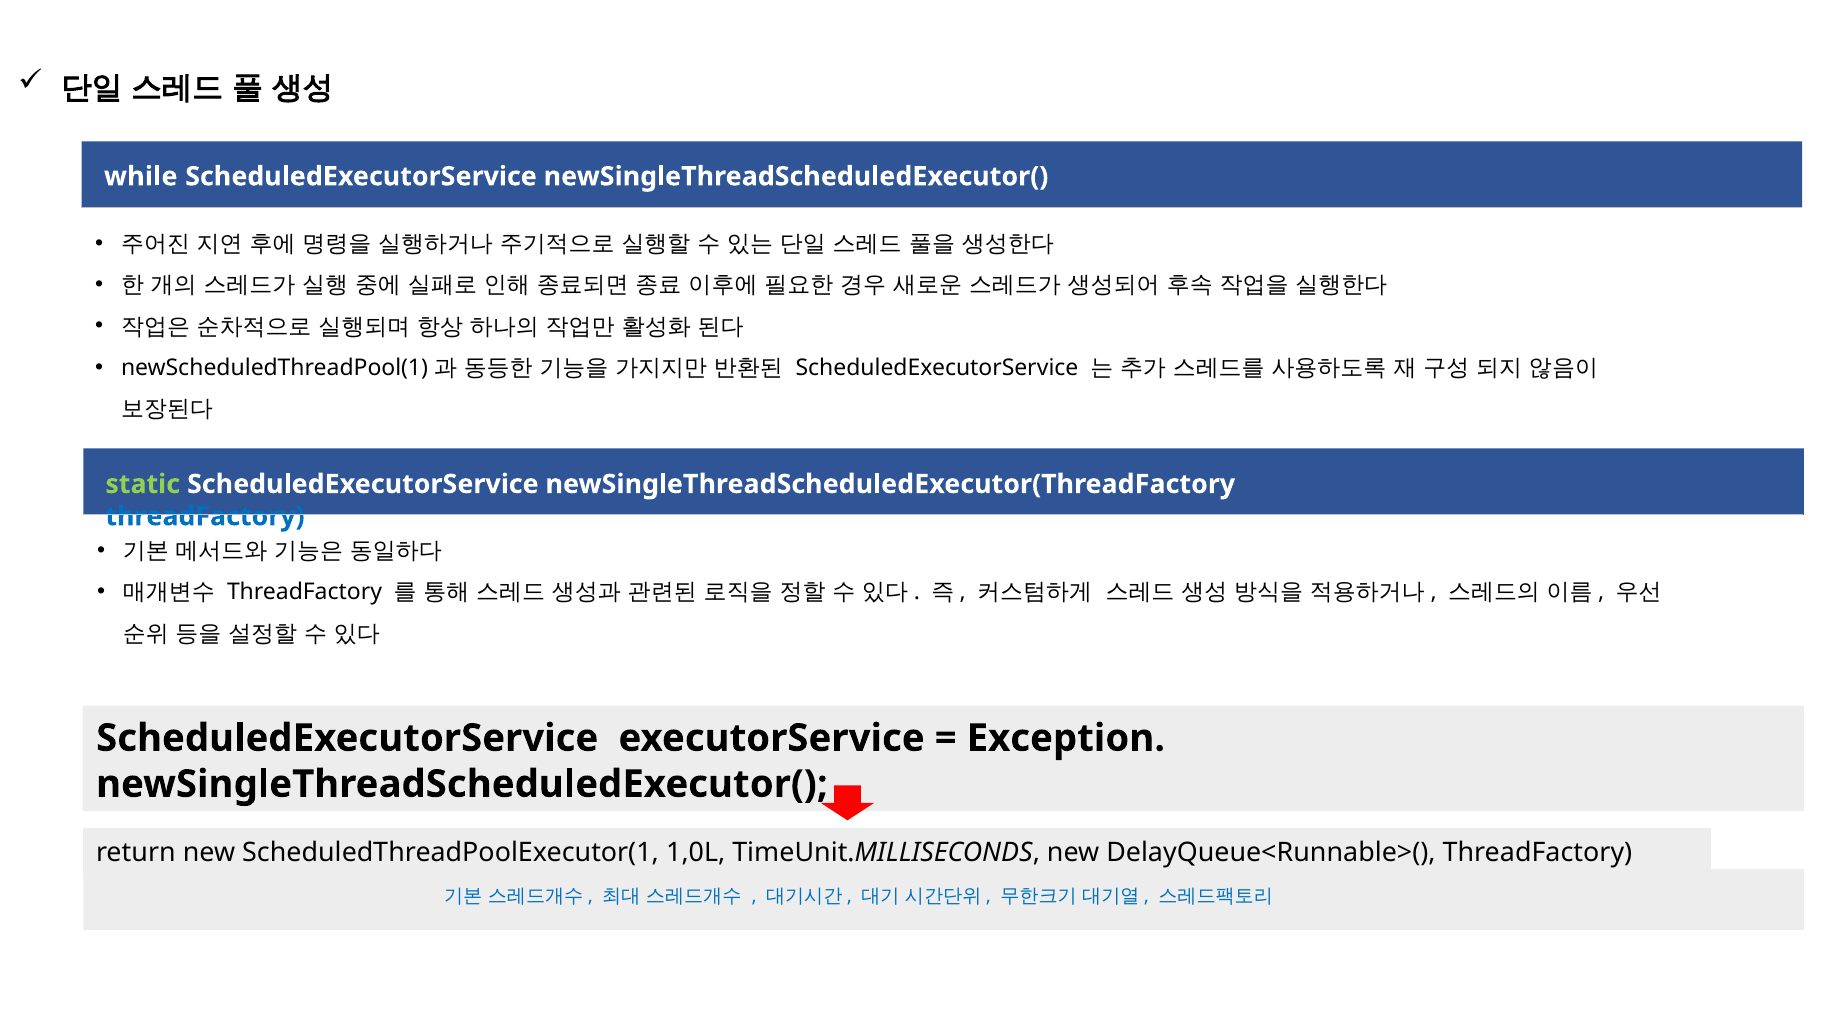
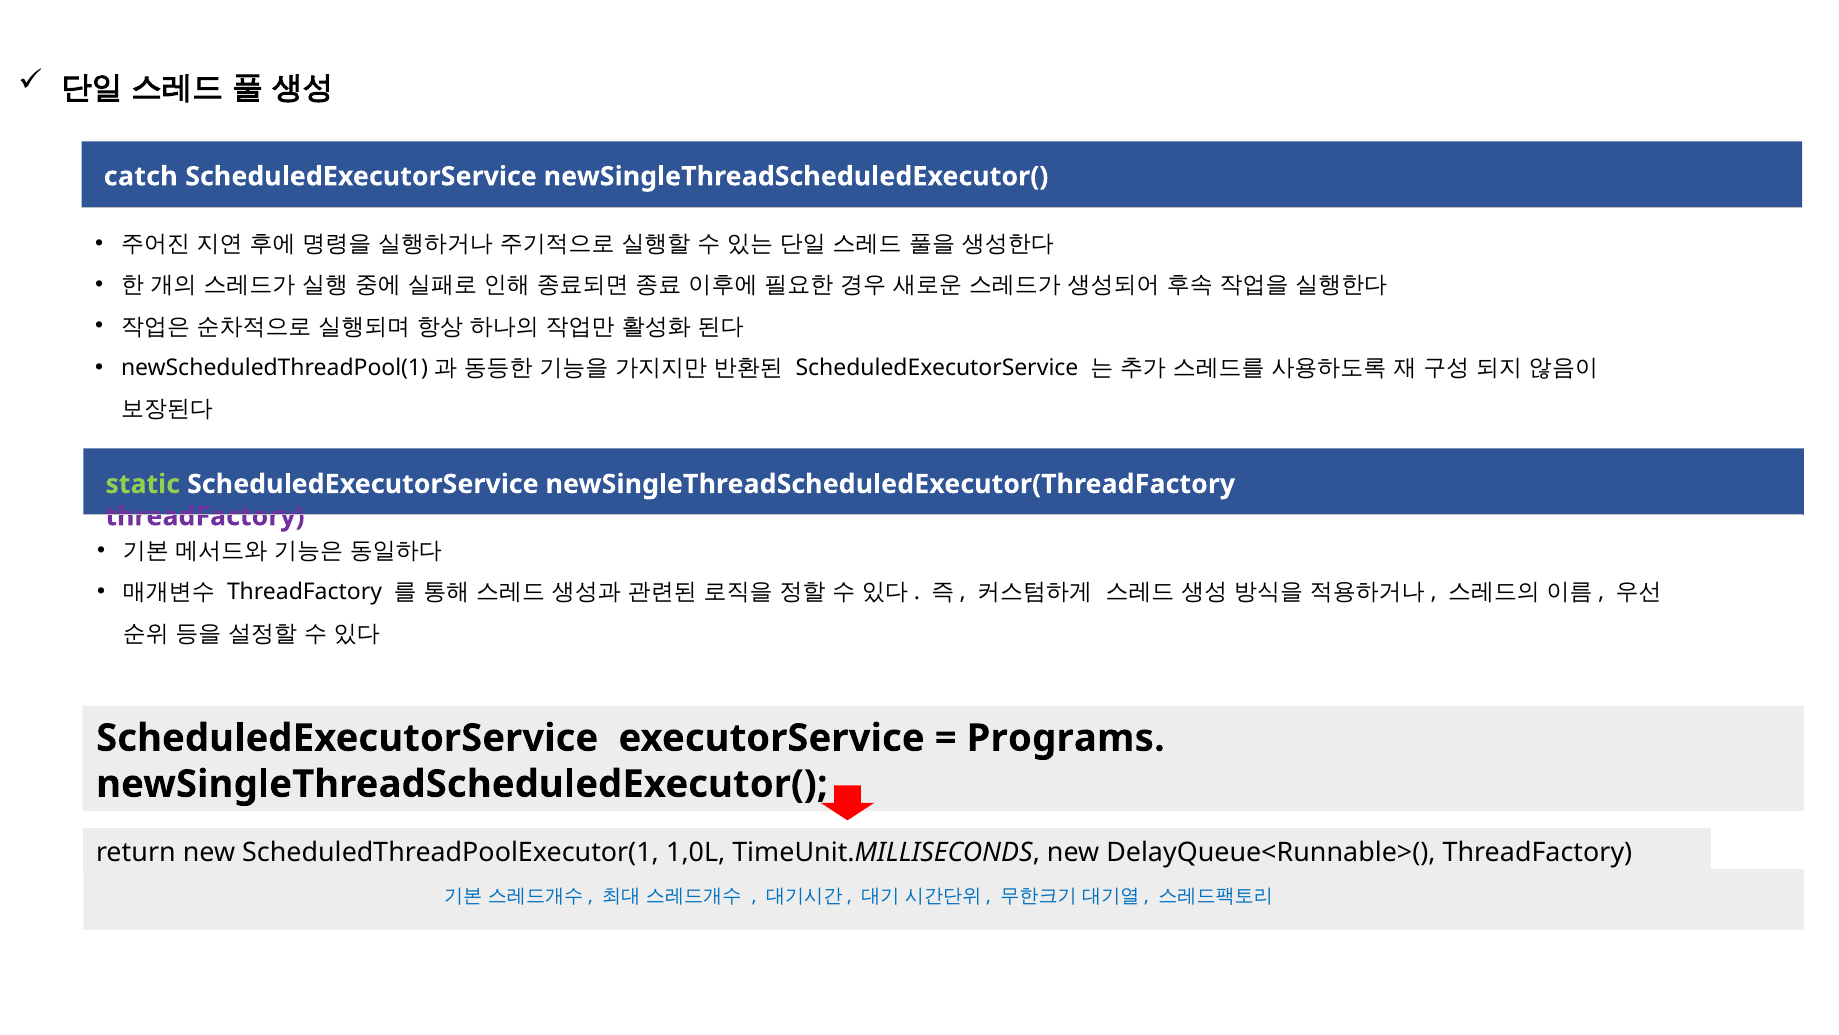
while: while -> catch
threadFactory at (205, 516) colour: blue -> purple
Exception: Exception -> Programs
